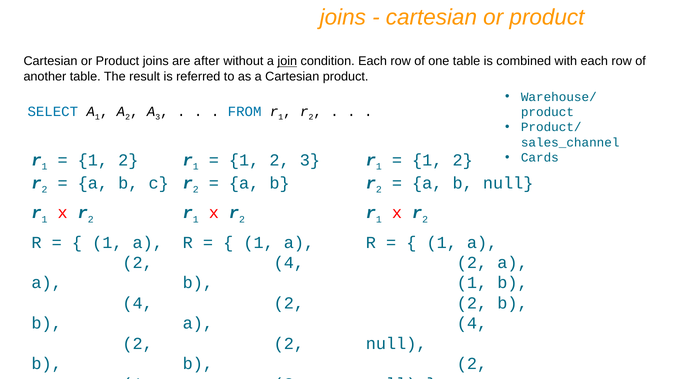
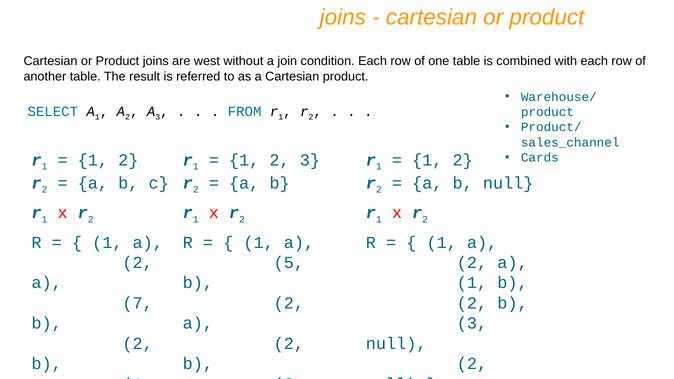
after: after -> west
join underline: present -> none
4 at (289, 263): 4 -> 5
4 at (138, 303): 4 -> 7
4 at (472, 323): 4 -> 3
